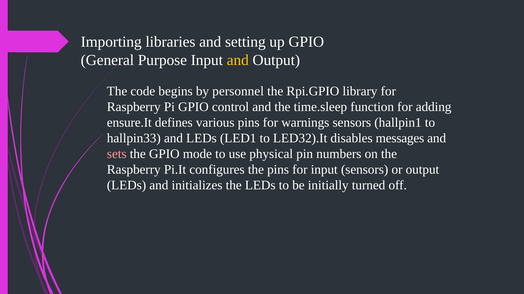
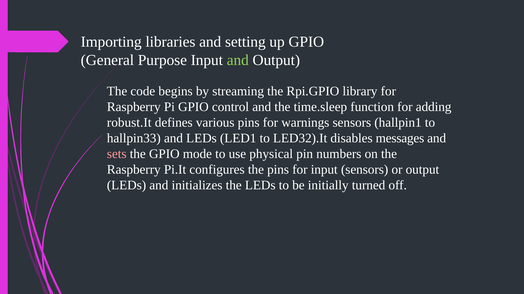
and at (238, 60) colour: yellow -> light green
personnel: personnel -> streaming
ensure.It: ensure.It -> robust.It
